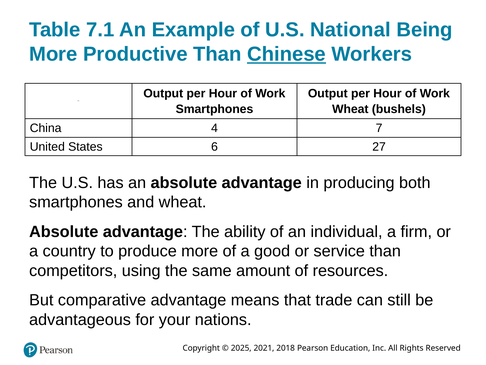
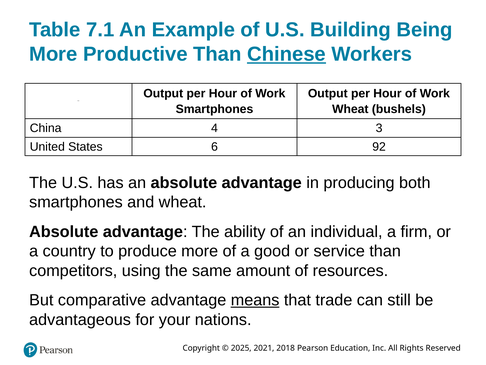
National: National -> Building
7: 7 -> 3
27: 27 -> 92
means underline: none -> present
